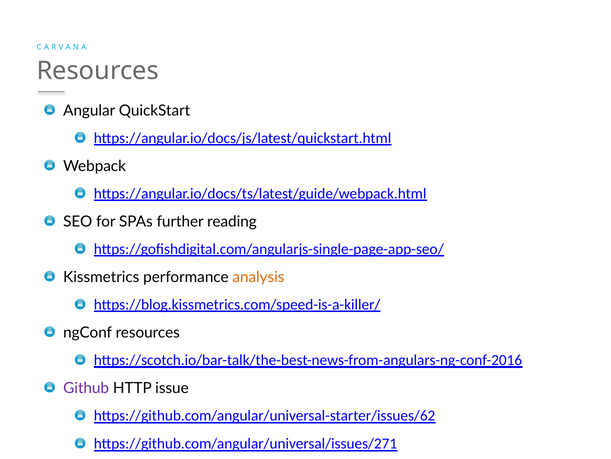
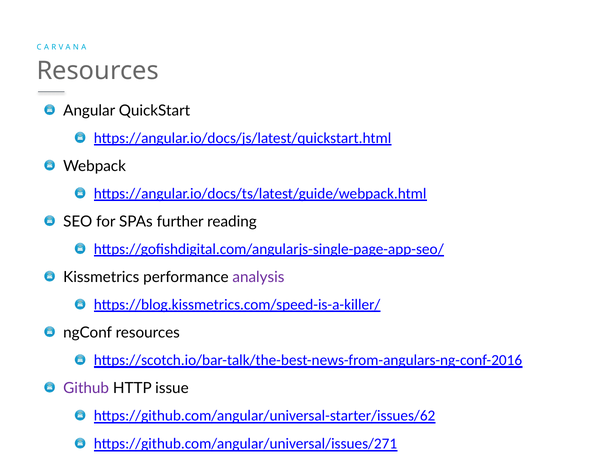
analysis colour: orange -> purple
